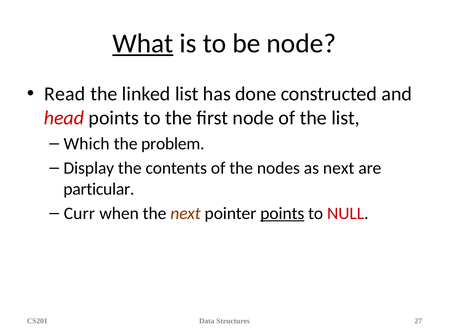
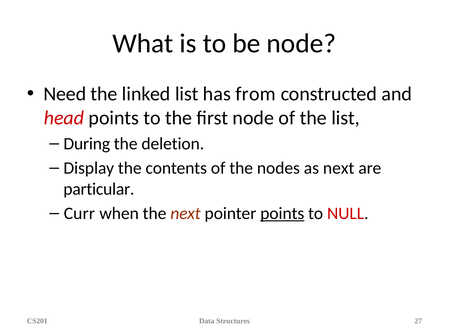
What underline: present -> none
Read: Read -> Need
done: done -> from
Which: Which -> During
problem: problem -> deletion
